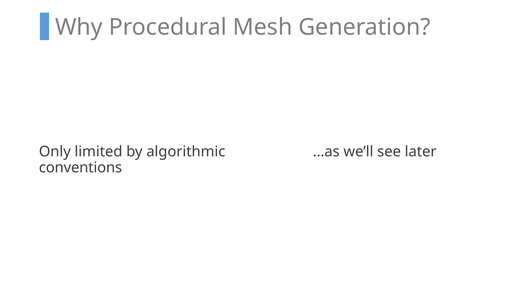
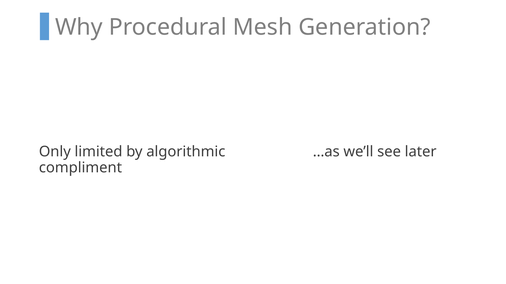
conventions: conventions -> compliment
